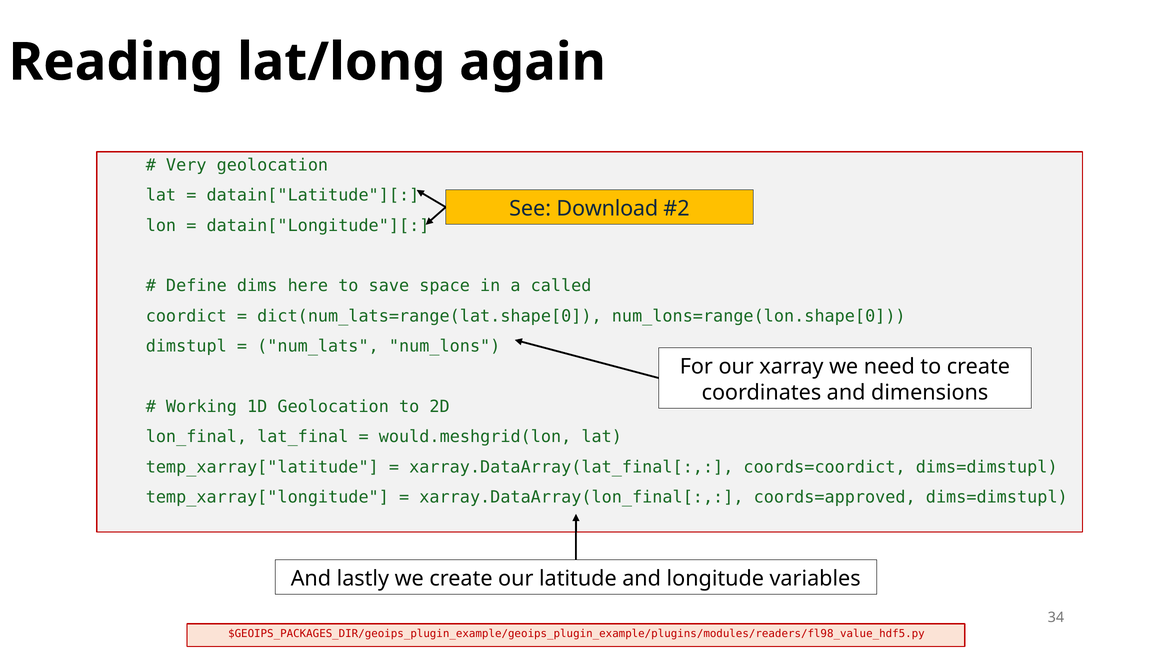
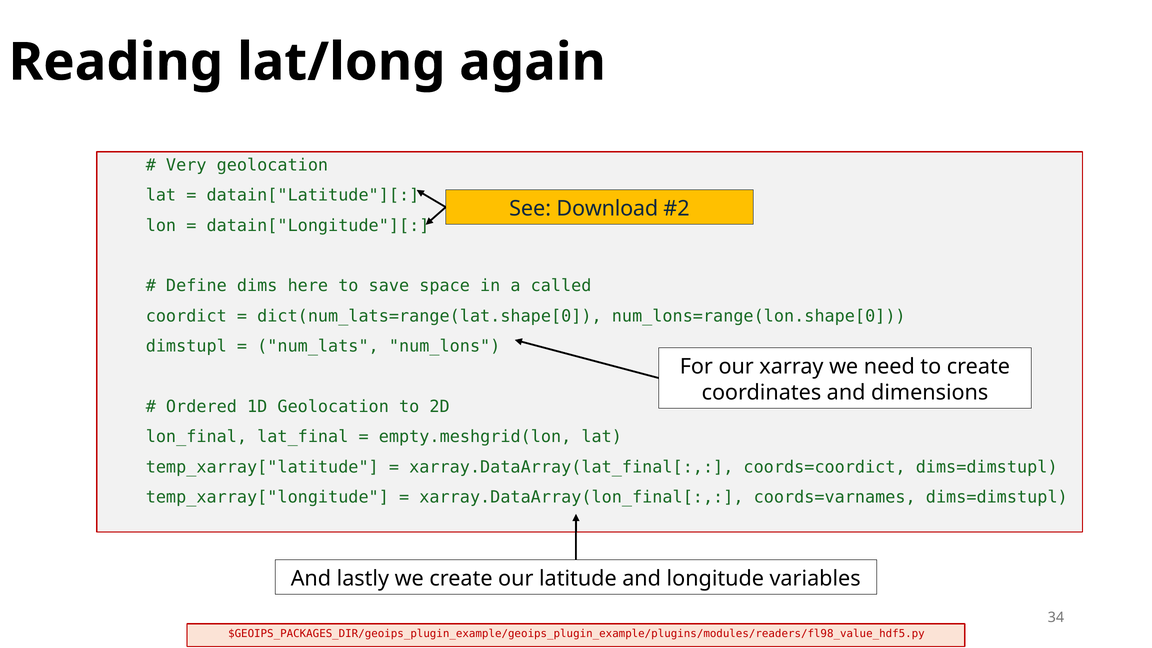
Working: Working -> Ordered
would.meshgrid(lon: would.meshgrid(lon -> empty.meshgrid(lon
coords=approved: coords=approved -> coords=varnames
